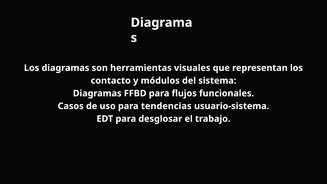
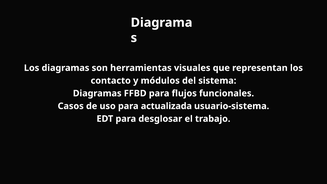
tendencias: tendencias -> actualizada
